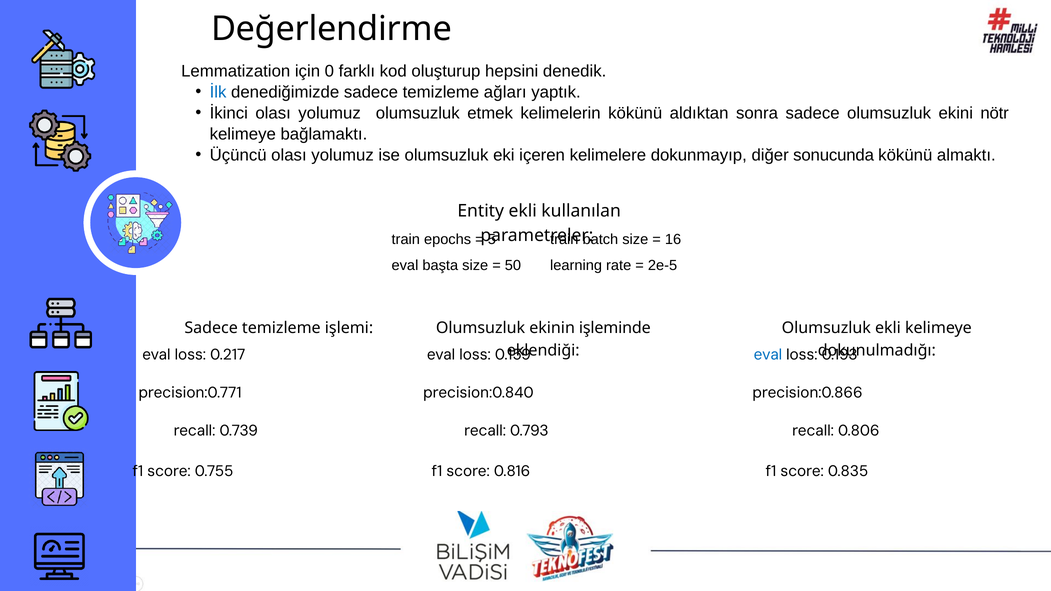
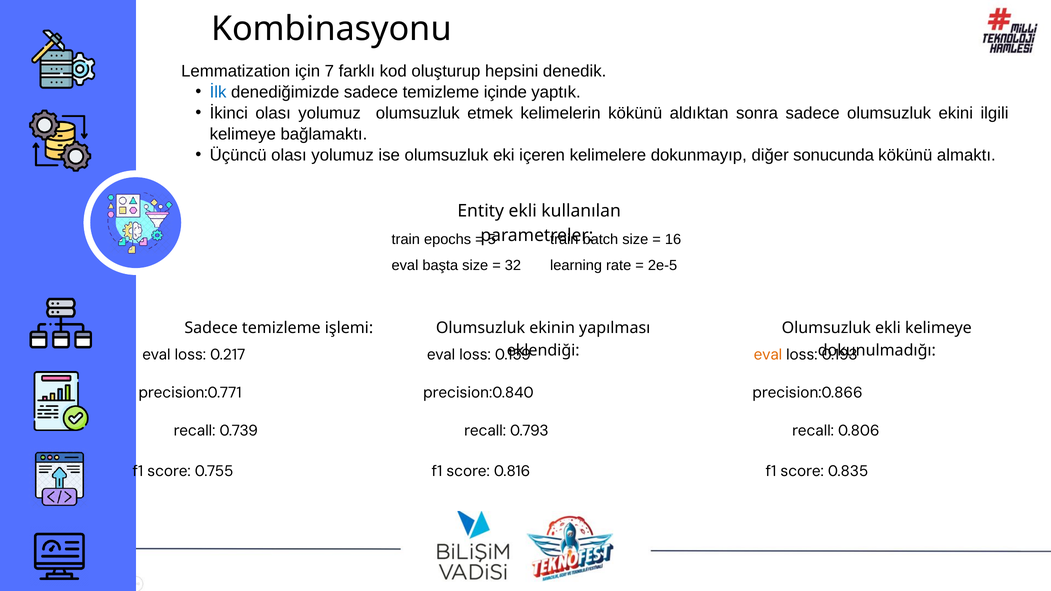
Değerlendirme: Değerlendirme -> Kombinasyonu
0: 0 -> 7
ağları: ağları -> içinde
nötr: nötr -> ilgili
50: 50 -> 32
işleminde: işleminde -> yapılması
eval at (768, 355) colour: blue -> orange
